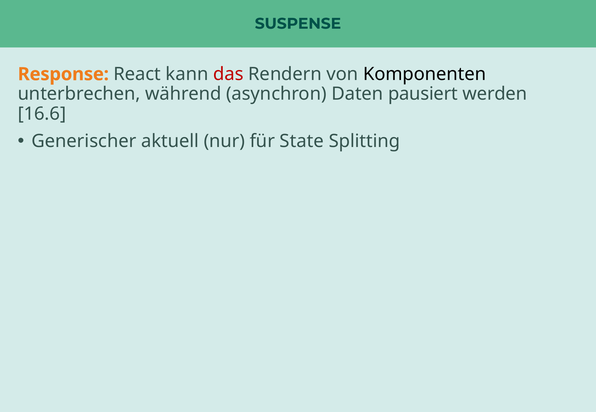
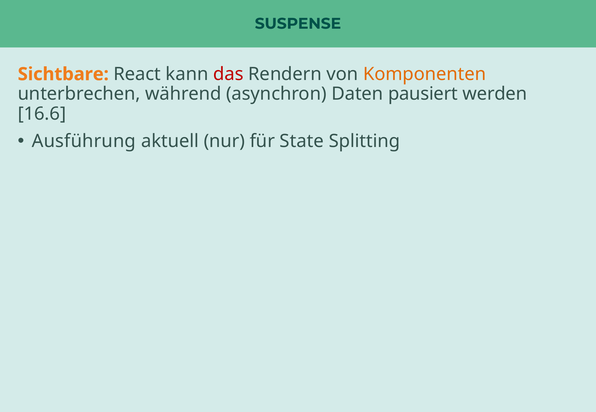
Response: Response -> Sichtbare
Komponenten colour: black -> orange
Generischer: Generischer -> Ausführung
